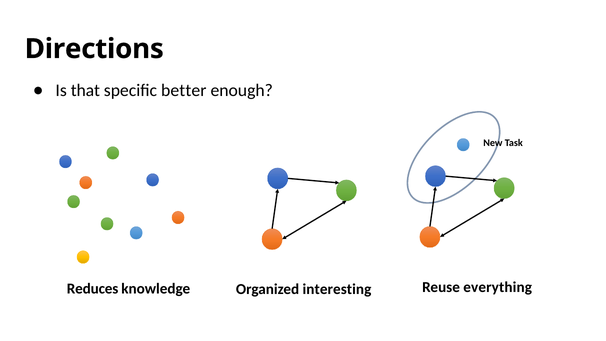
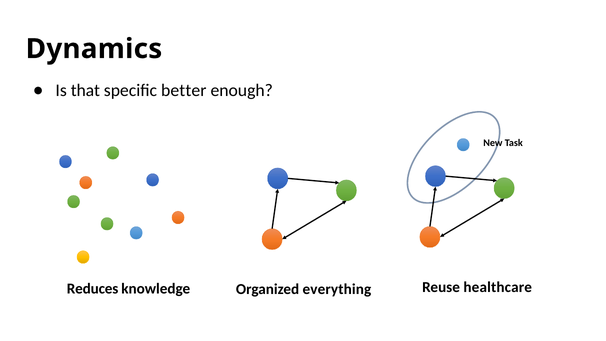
Directions: Directions -> Dynamics
interesting: interesting -> everything
everything: everything -> healthcare
